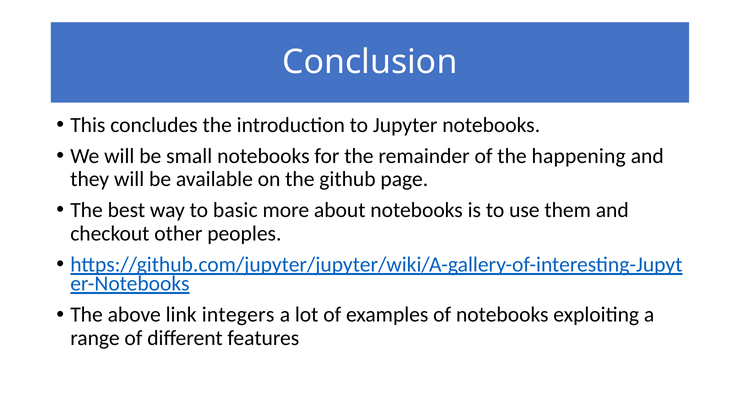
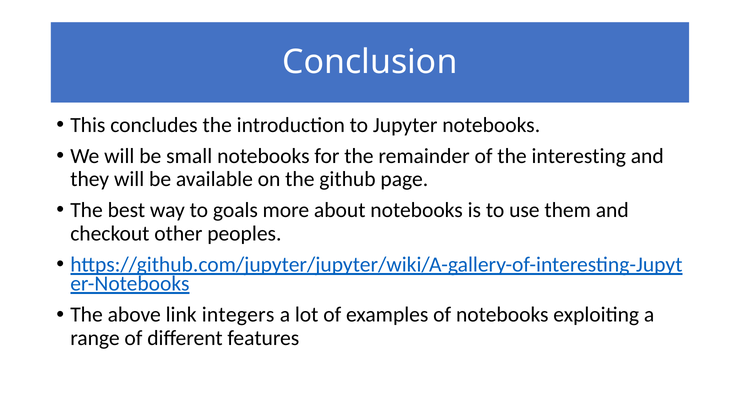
happening: happening -> interesting
basic: basic -> goals
